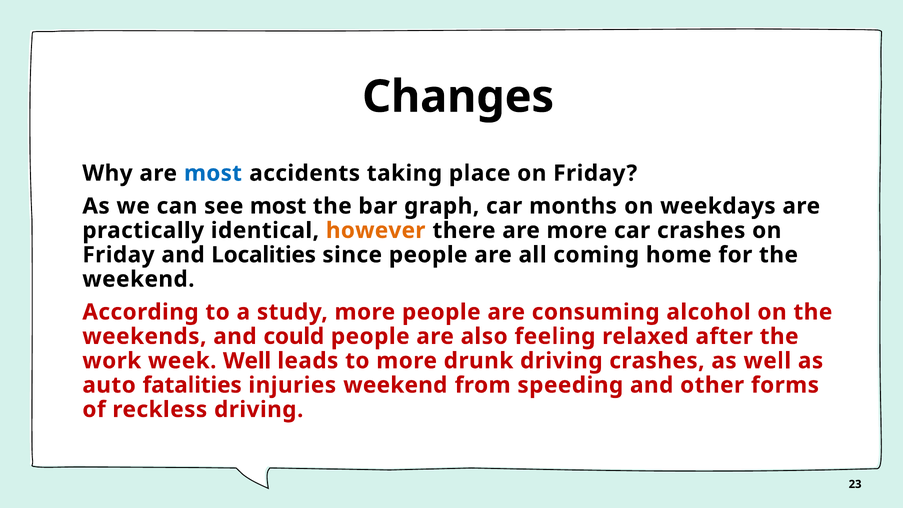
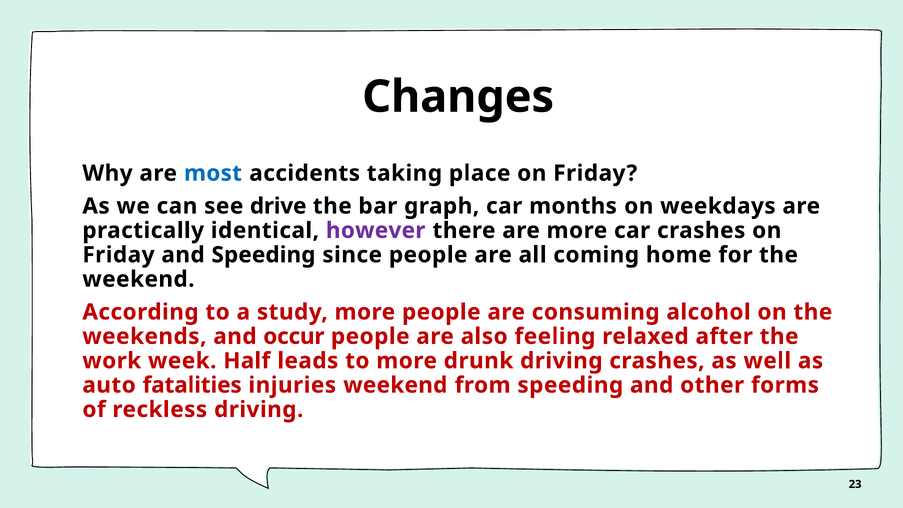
see most: most -> drive
however colour: orange -> purple
and Localities: Localities -> Speeding
could: could -> occur
week Well: Well -> Half
